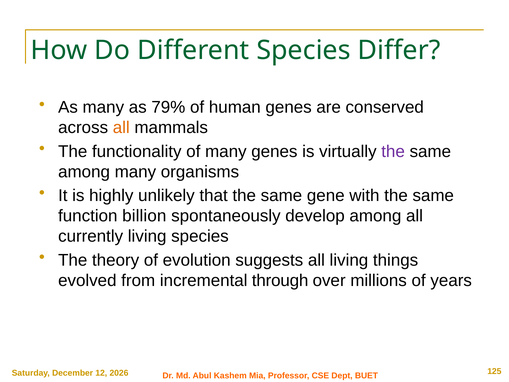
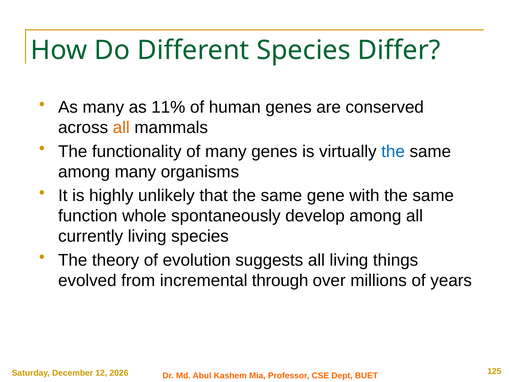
79%: 79% -> 11%
the at (393, 151) colour: purple -> blue
billion: billion -> whole
